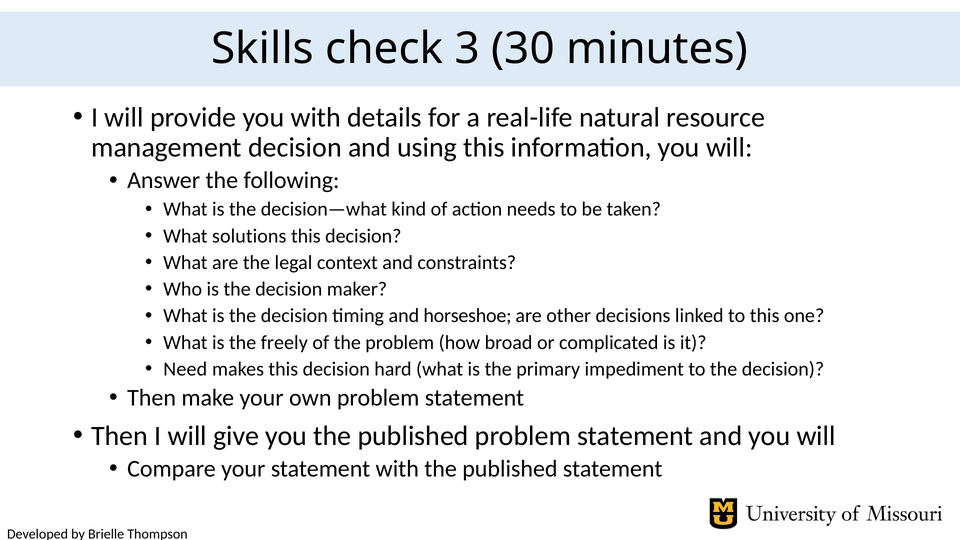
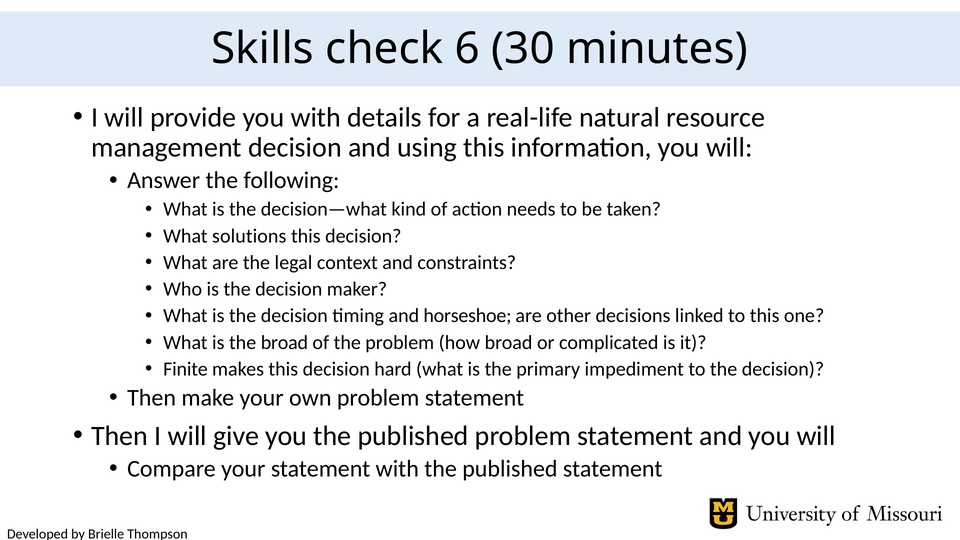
3: 3 -> 6
the freely: freely -> broad
Need: Need -> Finite
